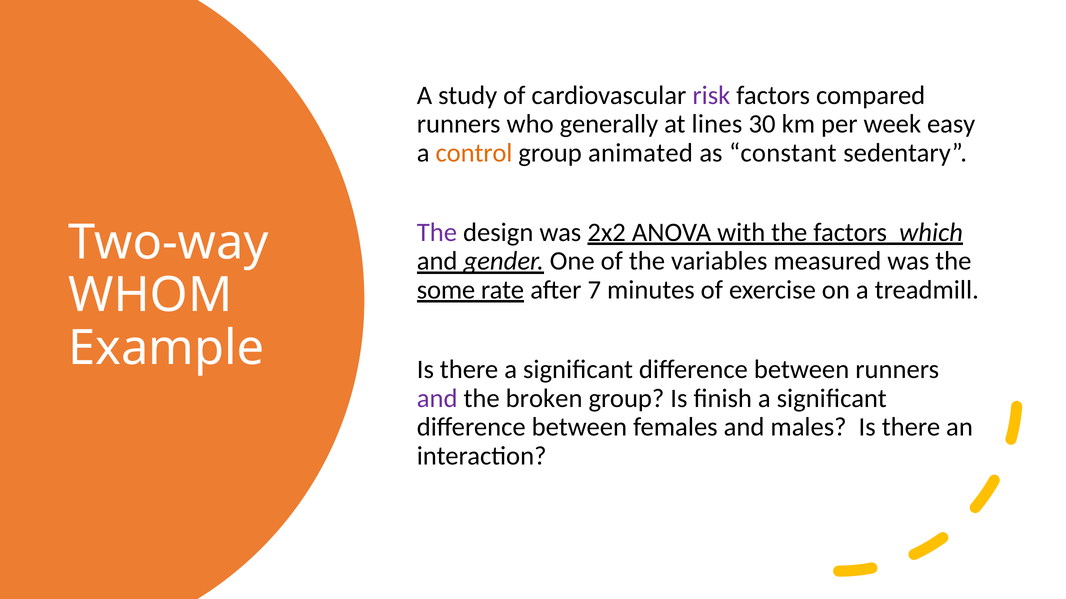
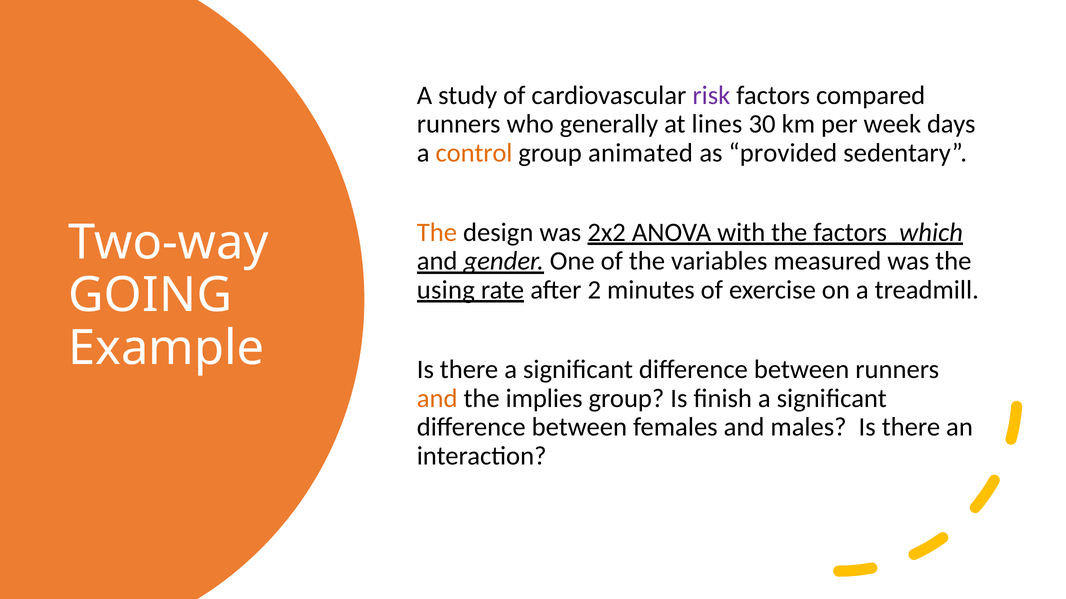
easy: easy -> days
constant: constant -> provided
The at (437, 233) colour: purple -> orange
some: some -> using
7: 7 -> 2
WHOM: WHOM -> GOING
and at (437, 399) colour: purple -> orange
broken: broken -> implies
